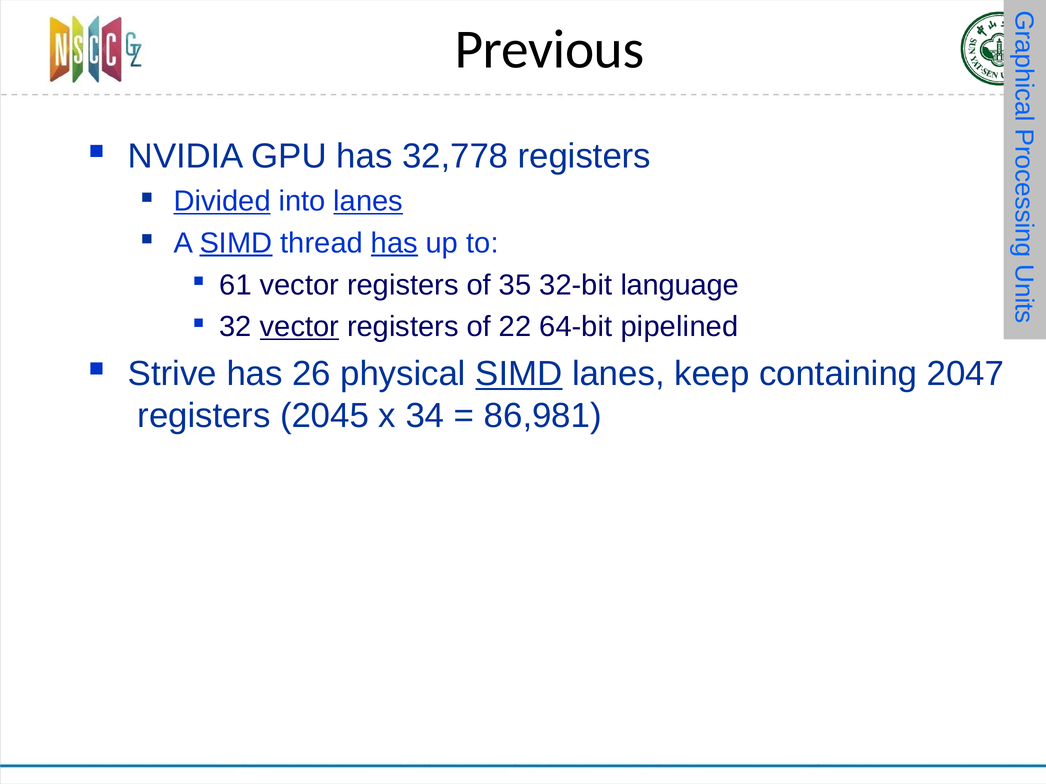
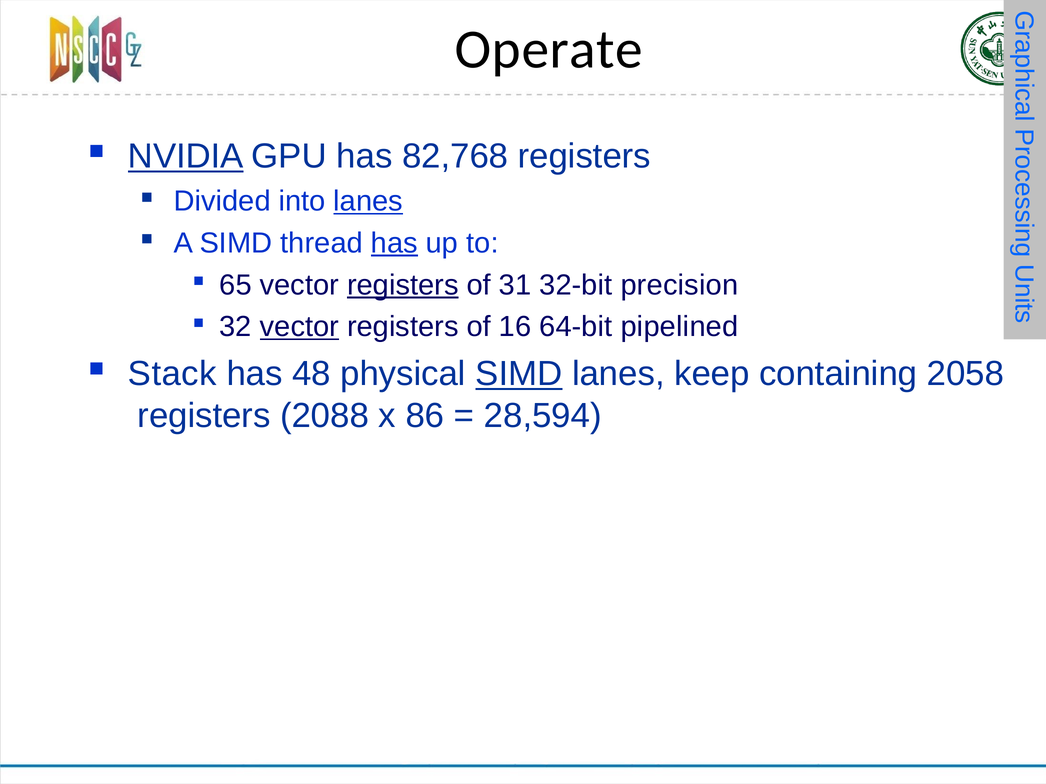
Previous: Previous -> Operate
NVIDIA underline: none -> present
32,778: 32,778 -> 82,768
Divided underline: present -> none
SIMD at (236, 243) underline: present -> none
61: 61 -> 65
registers at (403, 285) underline: none -> present
35: 35 -> 31
language: language -> precision
22: 22 -> 16
Strive: Strive -> Stack
26: 26 -> 48
2047: 2047 -> 2058
2045: 2045 -> 2088
34: 34 -> 86
86,981: 86,981 -> 28,594
